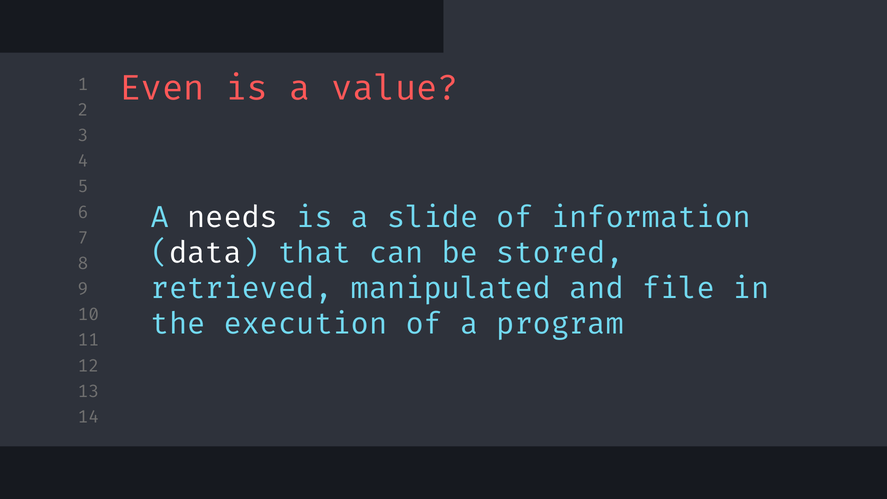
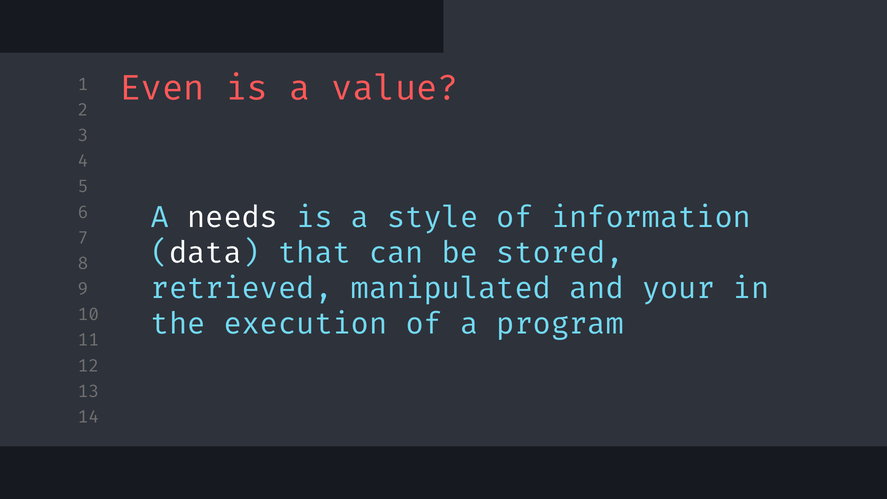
slide: slide -> style
file: file -> your
